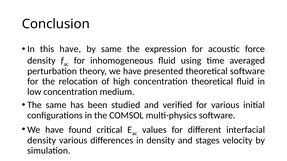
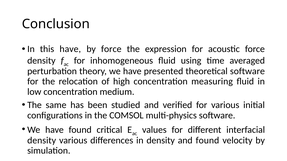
by same: same -> force
concentration theoretical: theoretical -> measuring
and stages: stages -> found
